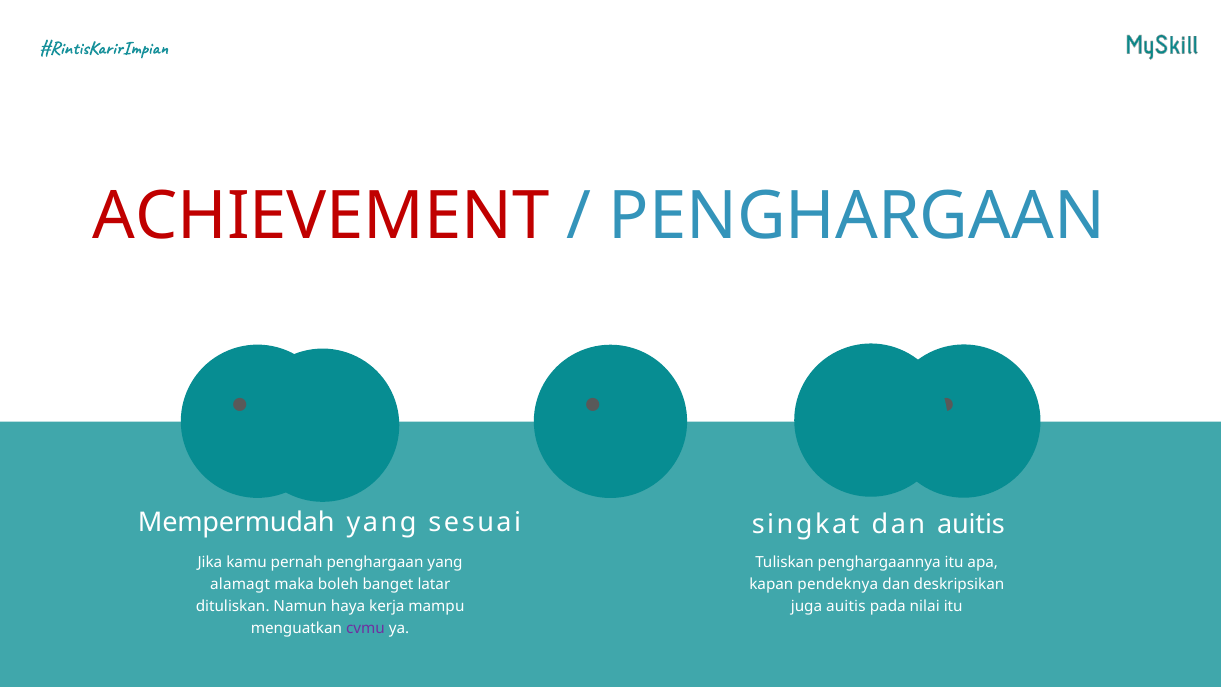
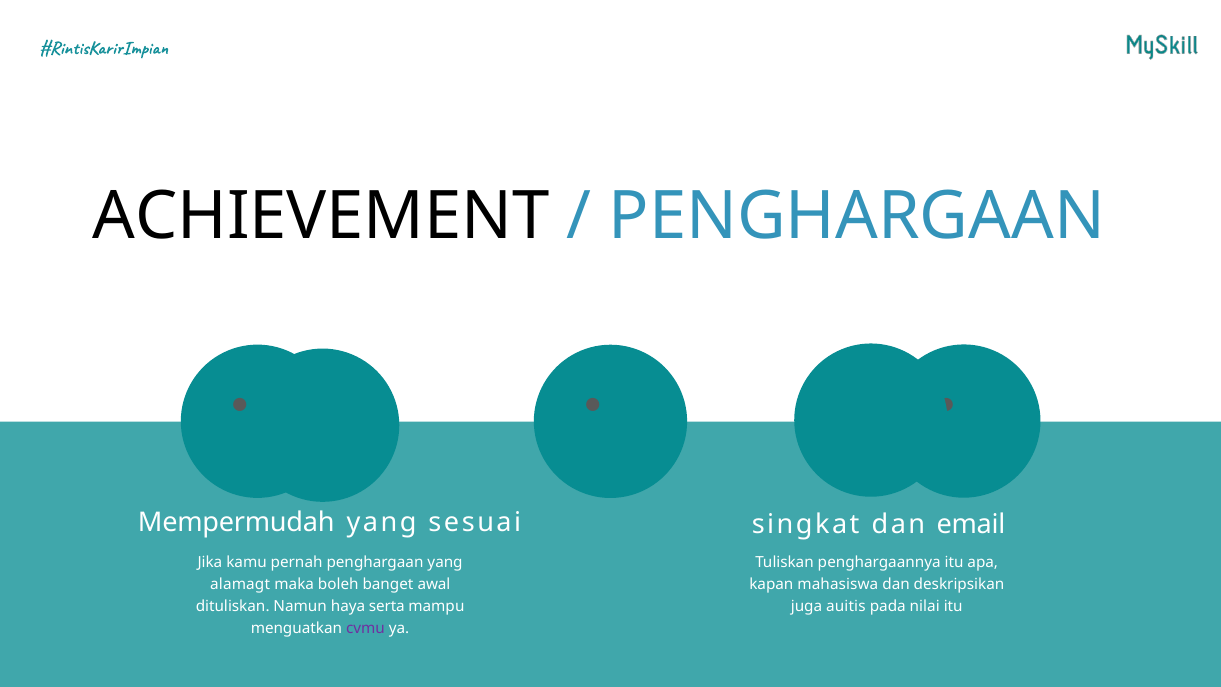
ACHIEVEMENT colour: red -> black
dan auitis: auitis -> email
latar: latar -> awal
pendeknya: pendeknya -> mahasiswa
kerja: kerja -> serta
